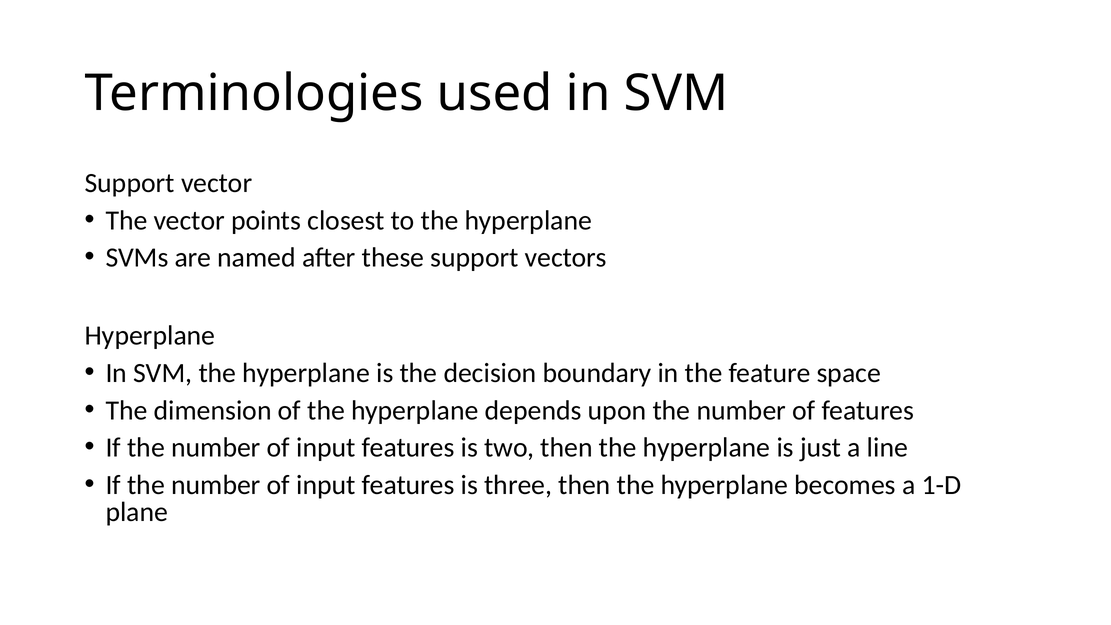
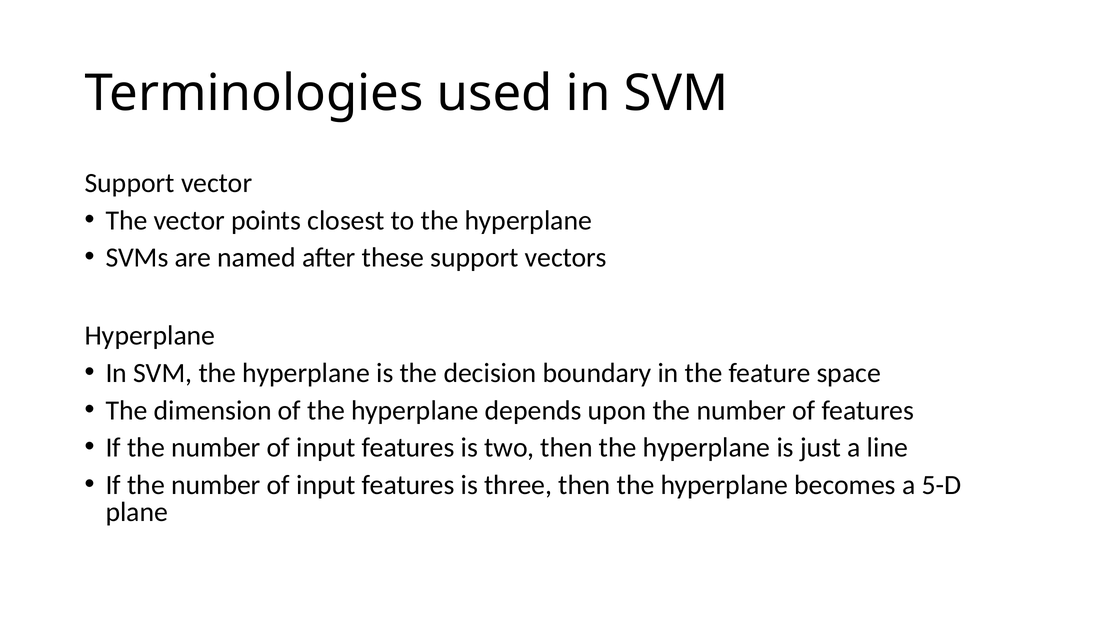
1-D: 1-D -> 5-D
